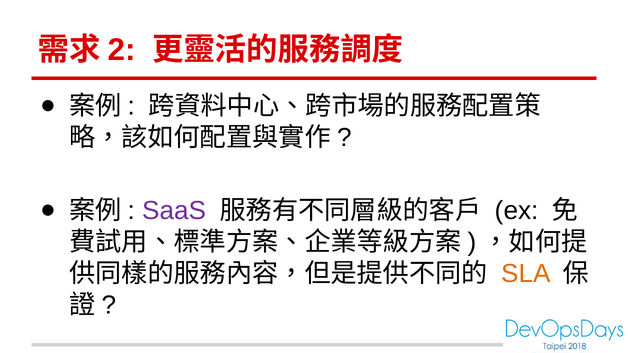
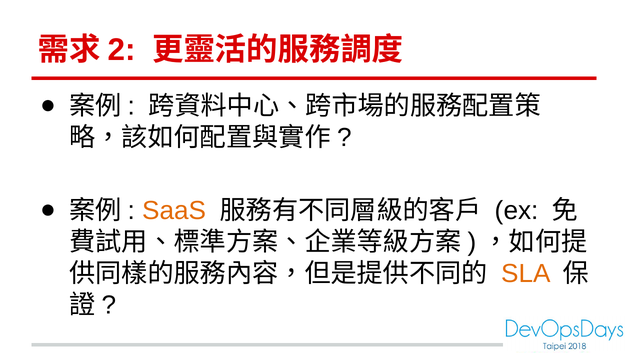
SaaS colour: purple -> orange
